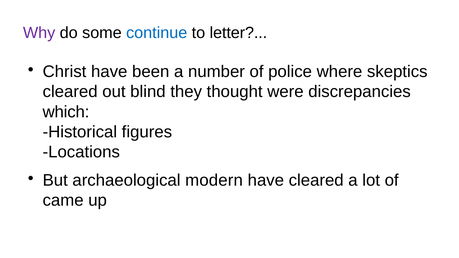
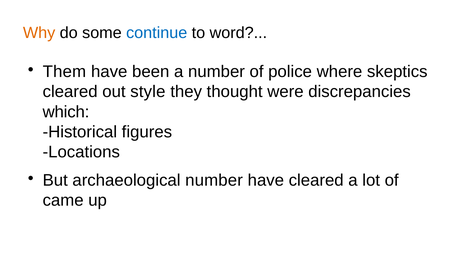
Why colour: purple -> orange
letter: letter -> word
Christ: Christ -> Them
blind: blind -> style
archaeological modern: modern -> number
